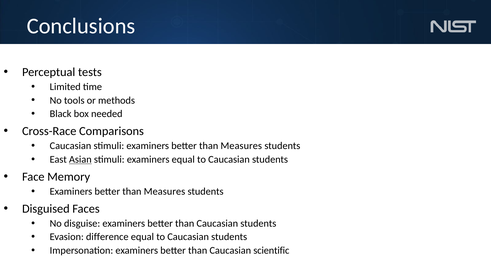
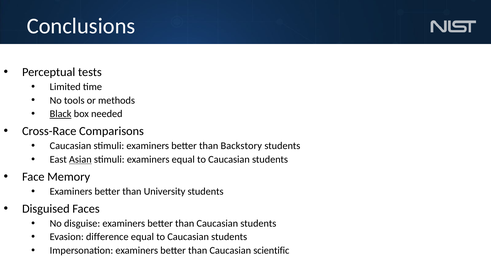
Black underline: none -> present
Measures at (241, 146): Measures -> Backstory
Measures at (164, 192): Measures -> University
